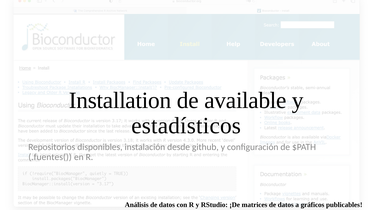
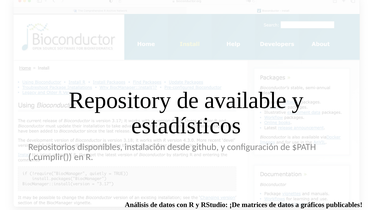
Installation: Installation -> Repository
.fuentes(: .fuentes( -> .cumplir(
